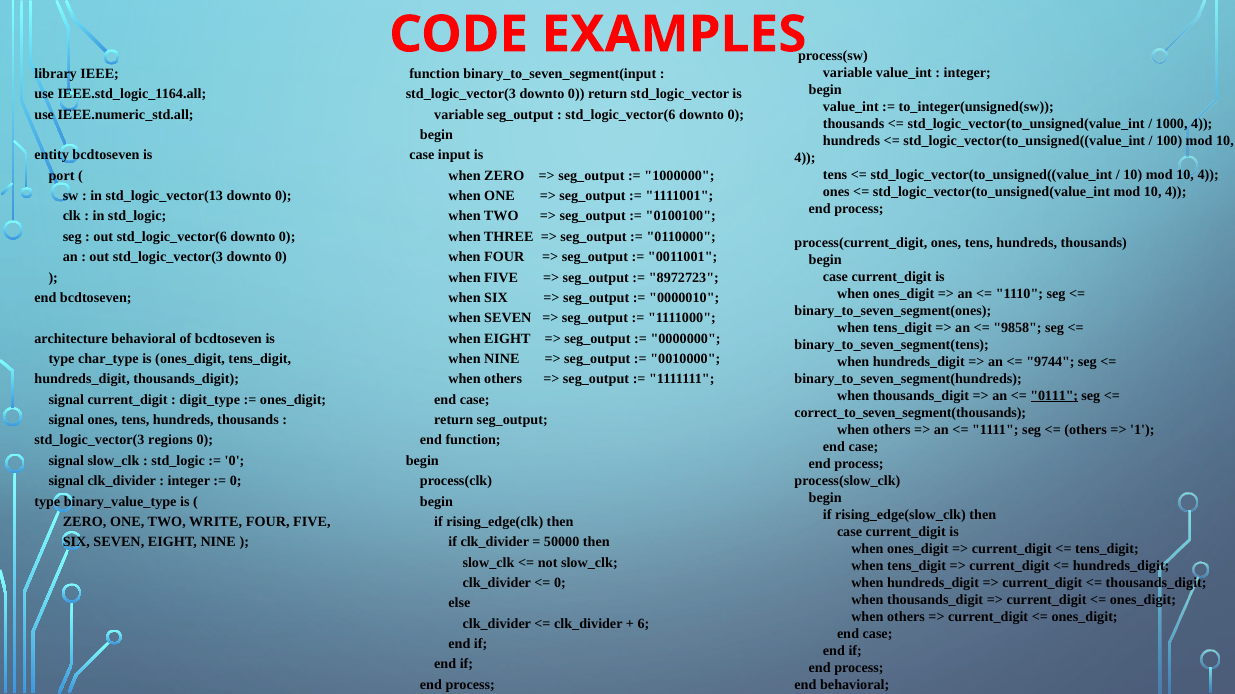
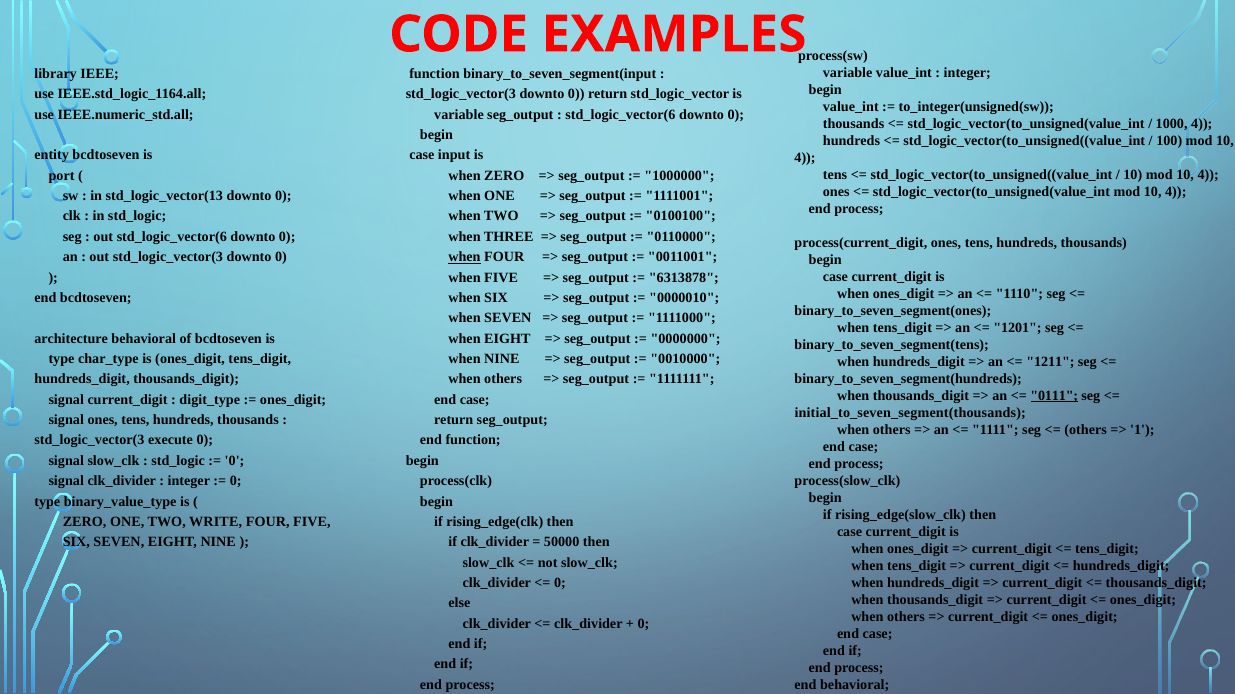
when at (465, 257) underline: none -> present
8972723: 8972723 -> 6313878
9858: 9858 -> 1201
9744: 9744 -> 1211
correct_to_seven_segment(thousands: correct_to_seven_segment(thousands -> initial_to_seven_segment(thousands
regions: regions -> execute
6 at (643, 624): 6 -> 0
